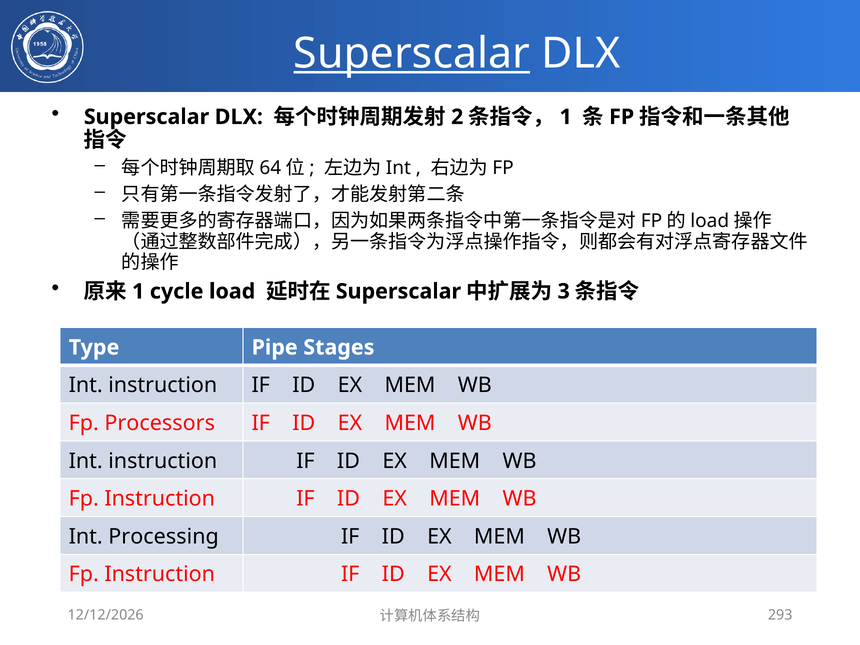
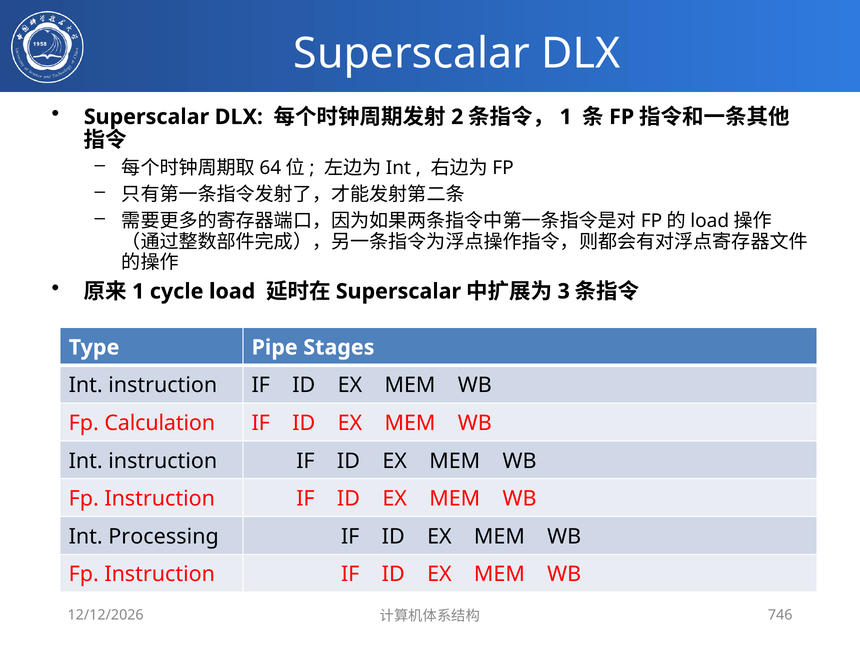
Superscalar at (412, 54) underline: present -> none
Processors: Processors -> Calculation
293: 293 -> 746
